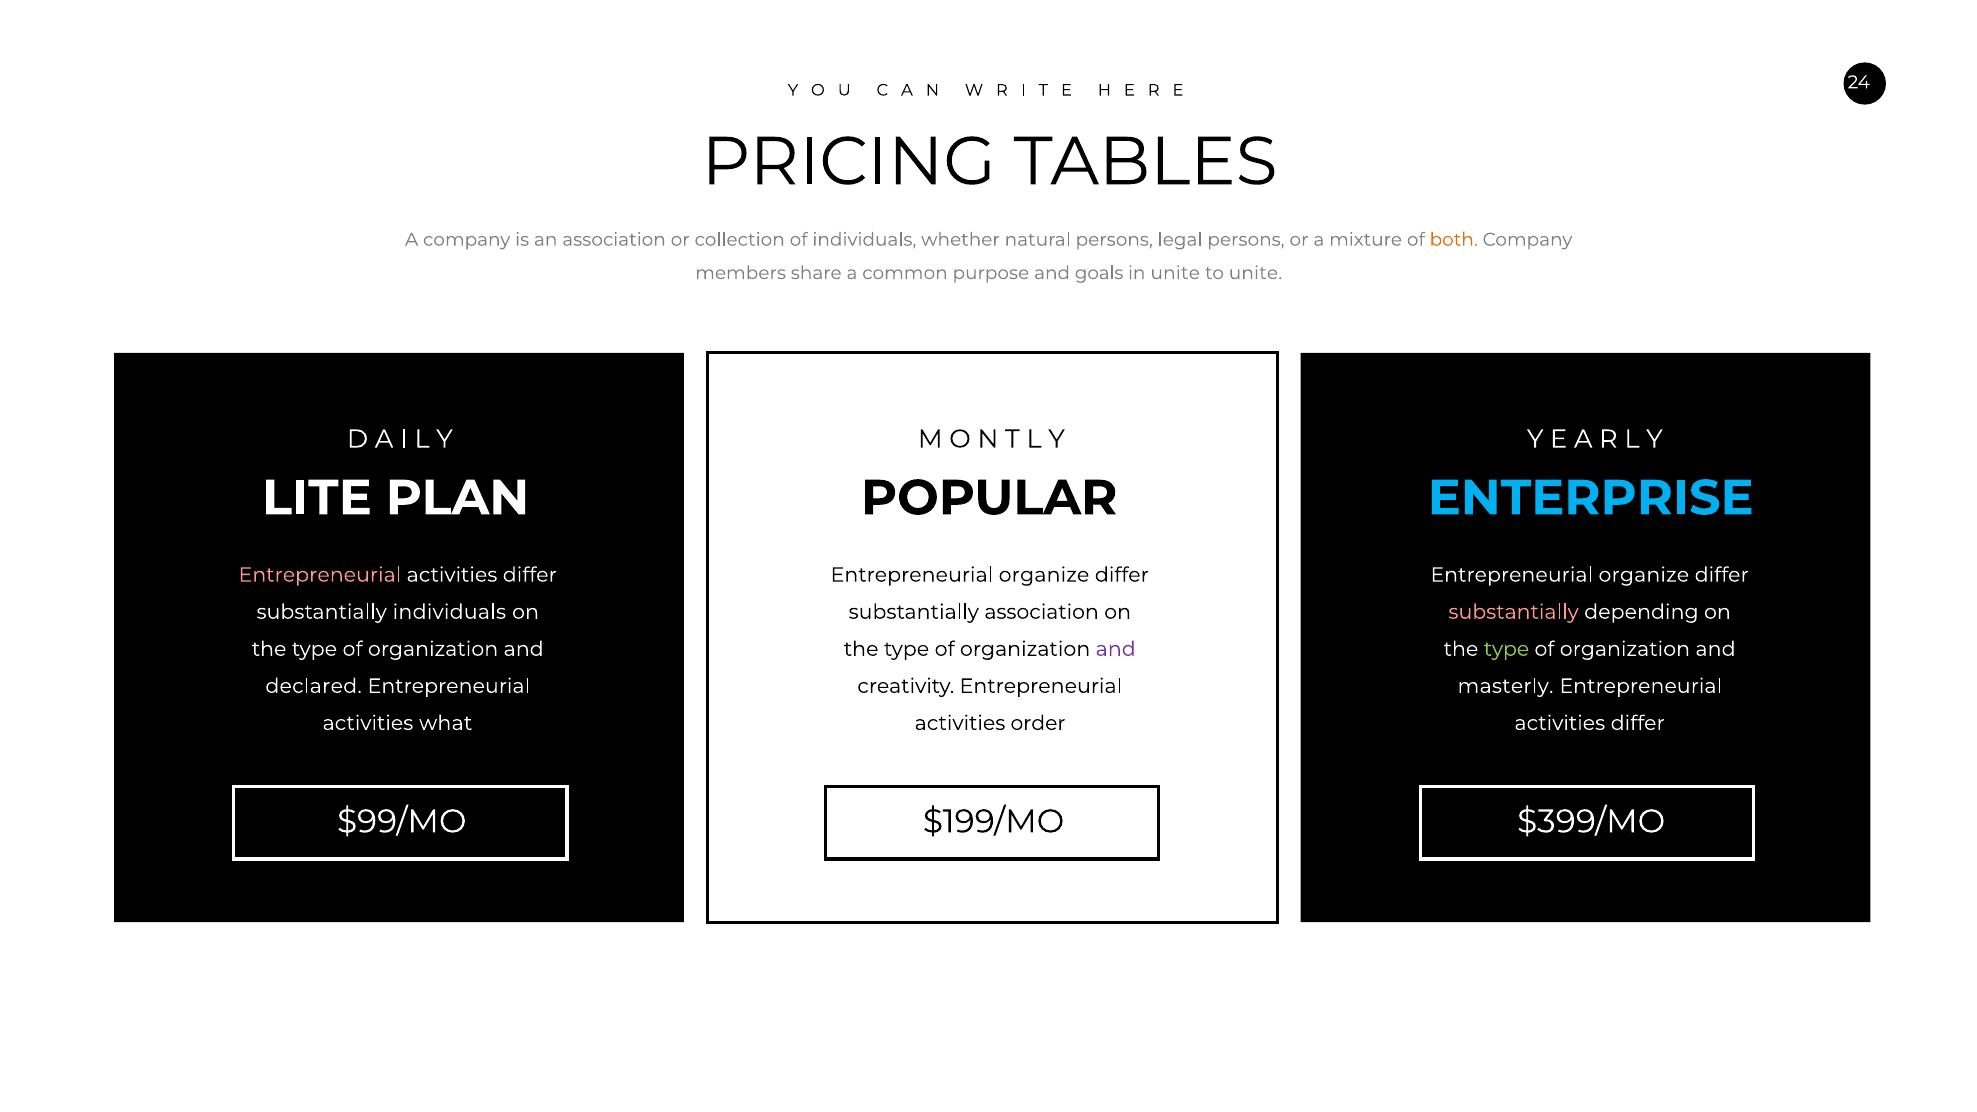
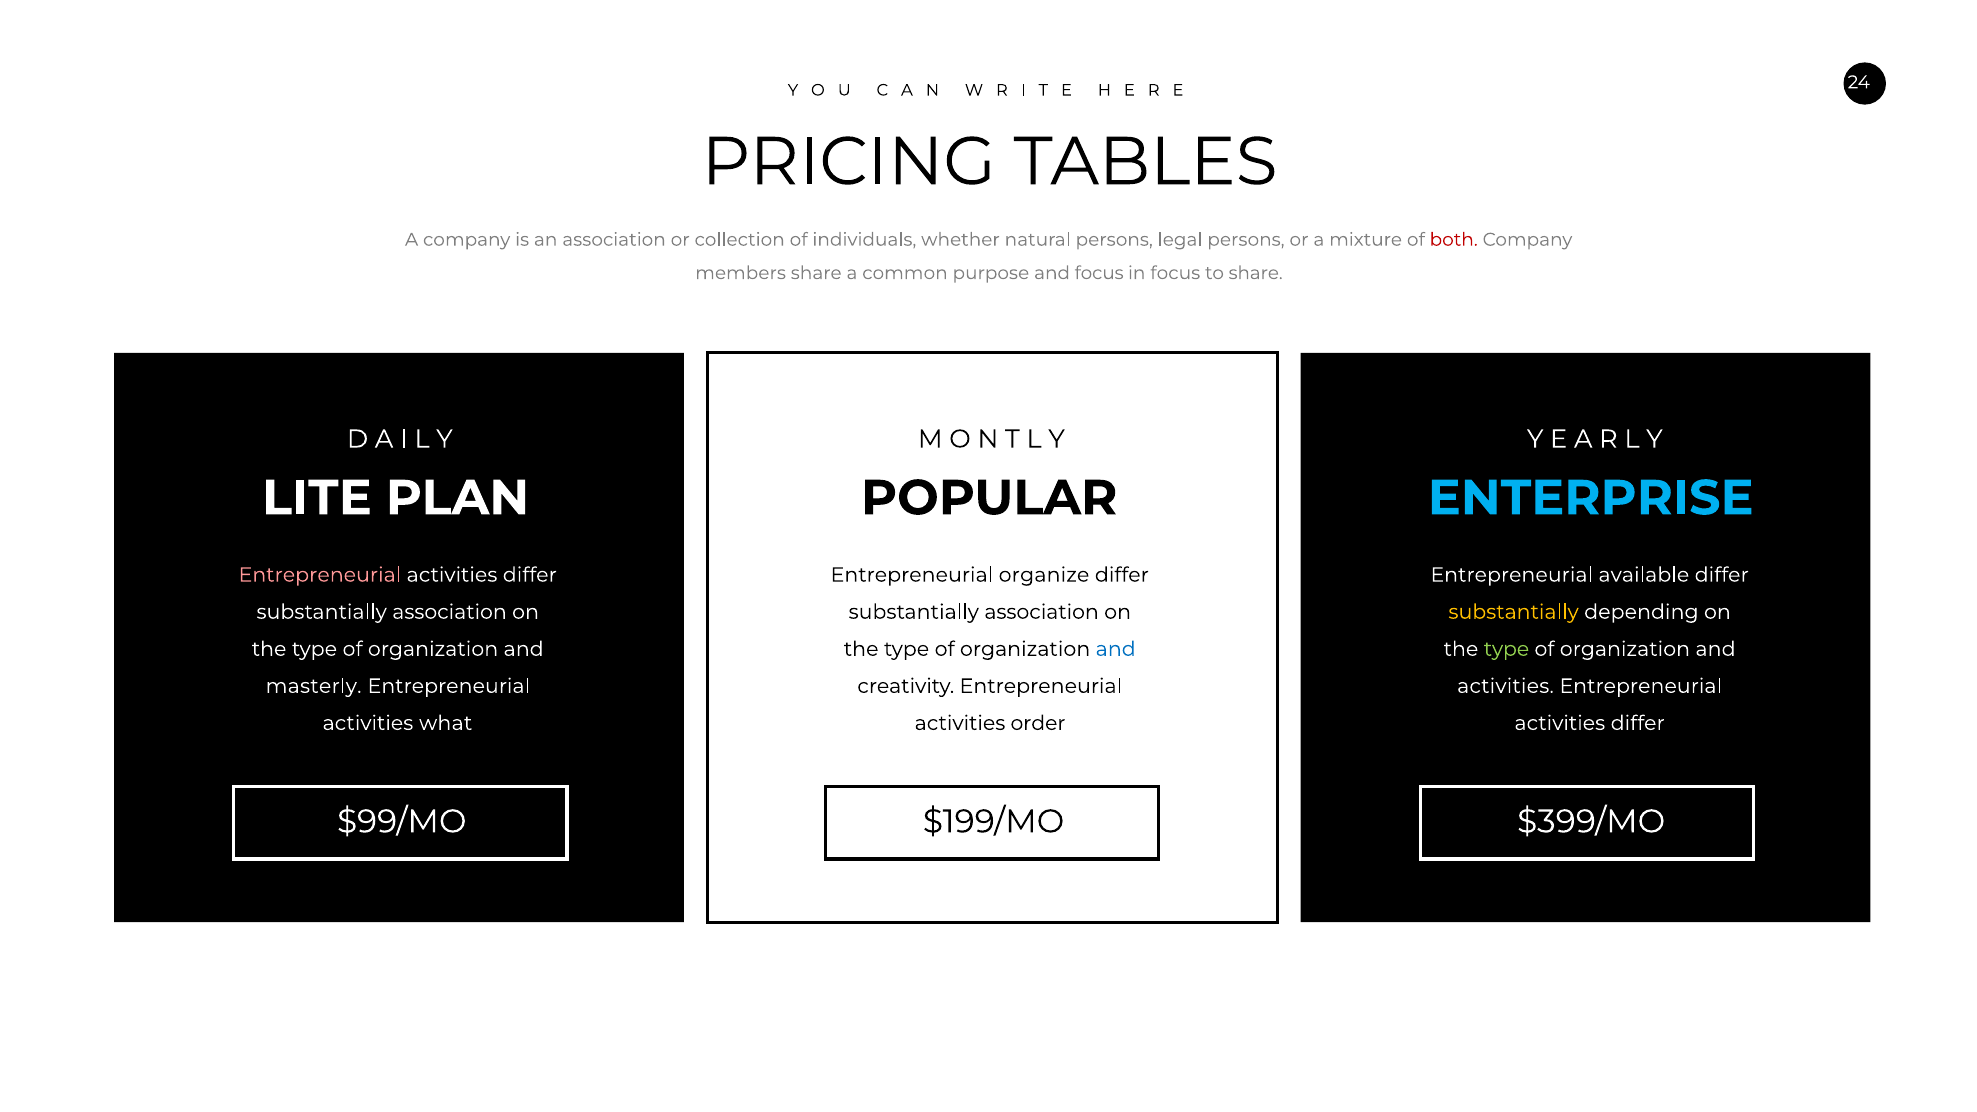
both colour: orange -> red
and goals: goals -> focus
in unite: unite -> focus
to unite: unite -> share
organize at (1644, 575): organize -> available
individuals at (449, 612): individuals -> association
substantially at (1514, 612) colour: pink -> yellow
and at (1116, 649) colour: purple -> blue
declared: declared -> masterly
masterly at (1505, 686): masterly -> activities
